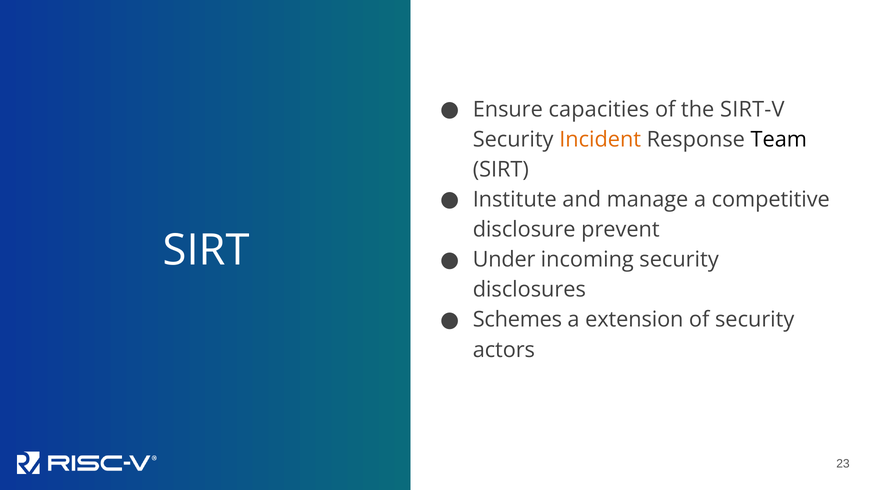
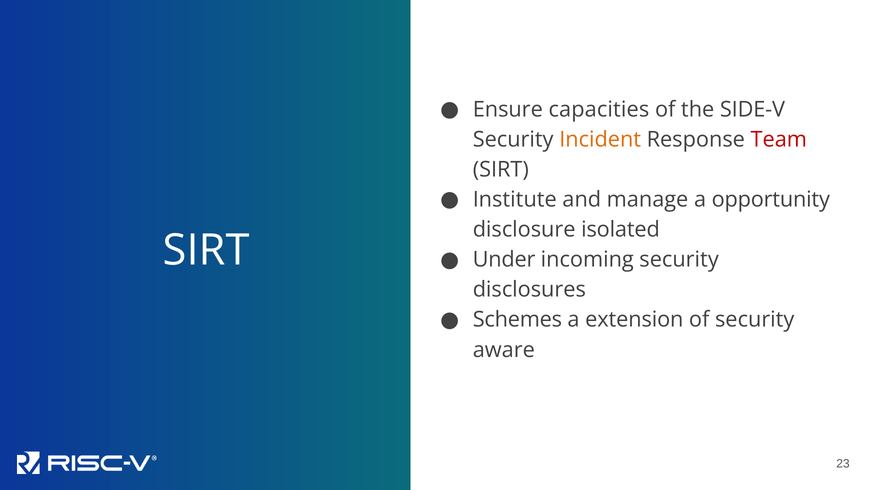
SIRT-V: SIRT-V -> SIDE-V
Team colour: black -> red
competitive: competitive -> opportunity
prevent: prevent -> isolated
actors: actors -> aware
